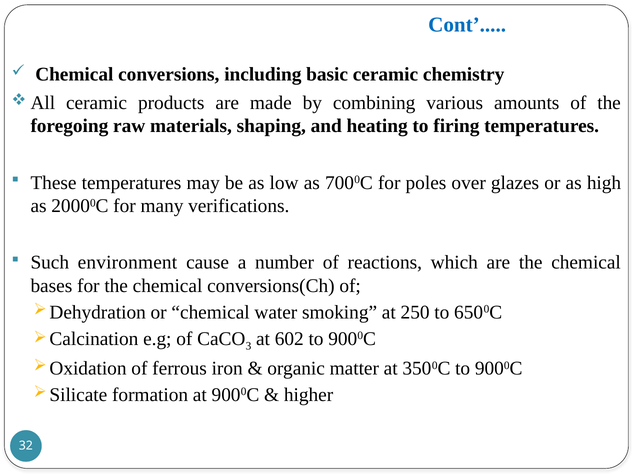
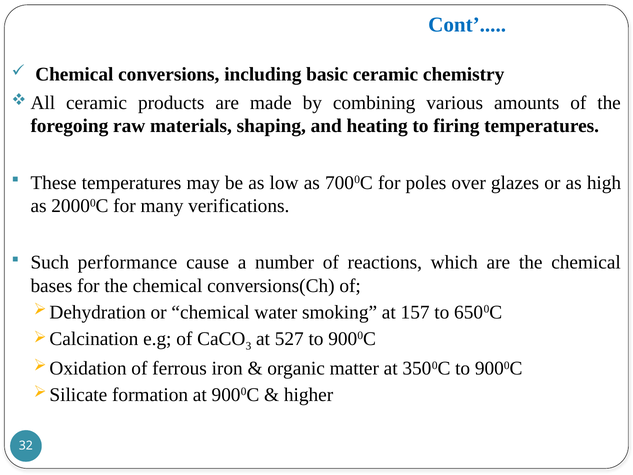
environment: environment -> performance
250: 250 -> 157
602: 602 -> 527
